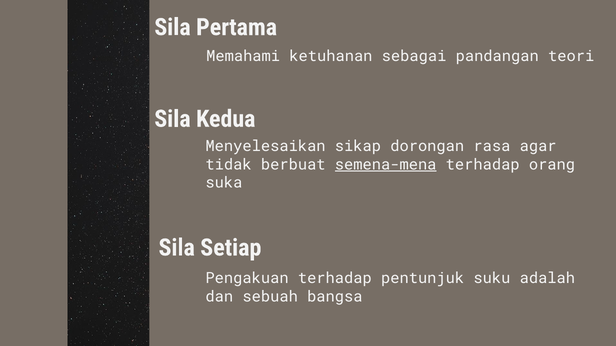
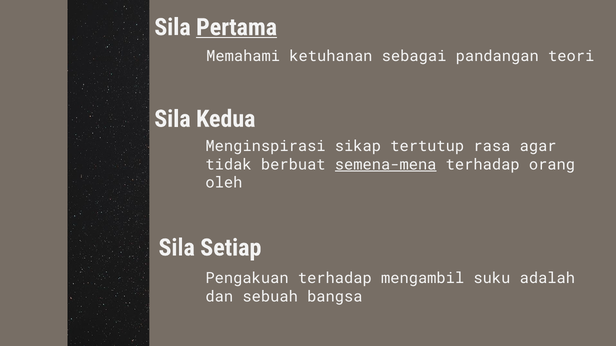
Pertama underline: none -> present
Menyelesaikan: Menyelesaikan -> Menginspirasi
dorongan: dorongan -> tertutup
suka: suka -> oleh
pentunjuk: pentunjuk -> mengambil
